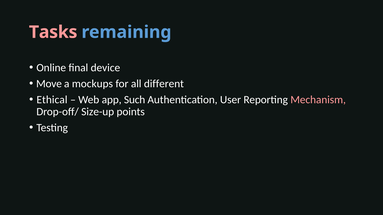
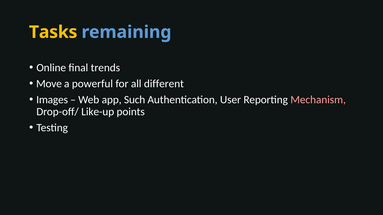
Tasks colour: pink -> yellow
device: device -> trends
mockups: mockups -> powerful
Ethical: Ethical -> Images
Size-up: Size-up -> Like-up
